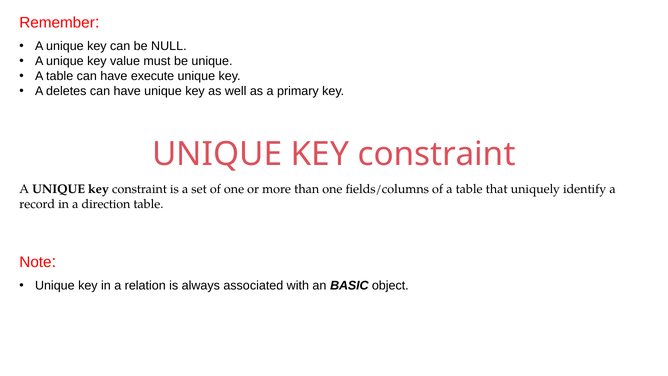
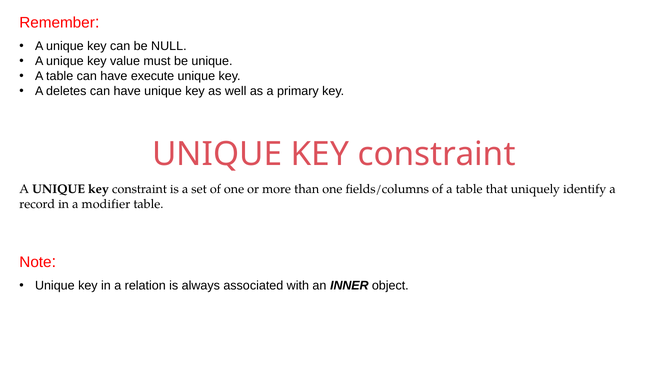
direction: direction -> modifier
BASIC: BASIC -> INNER
